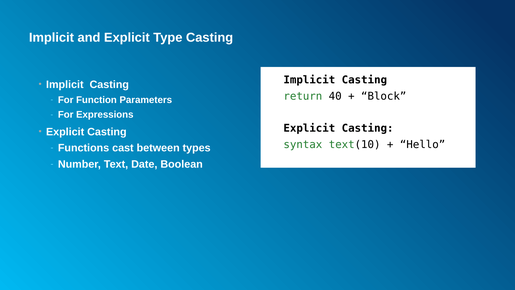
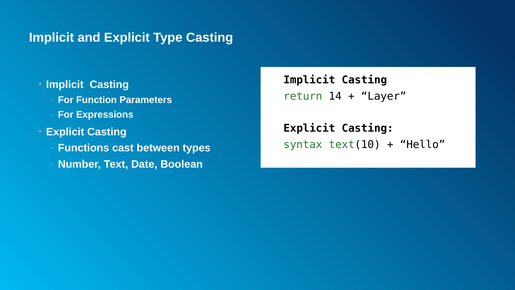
40: 40 -> 14
Block: Block -> Layer
